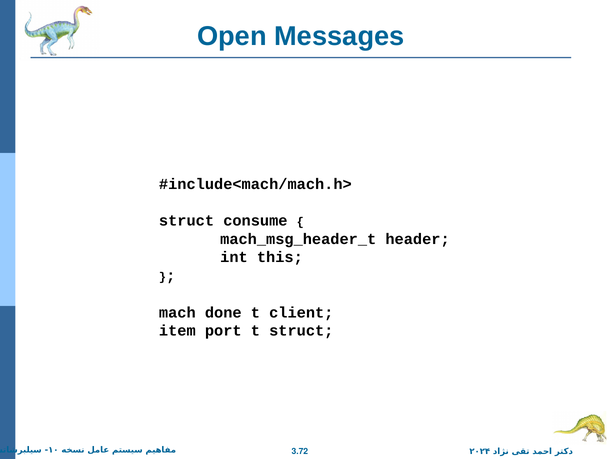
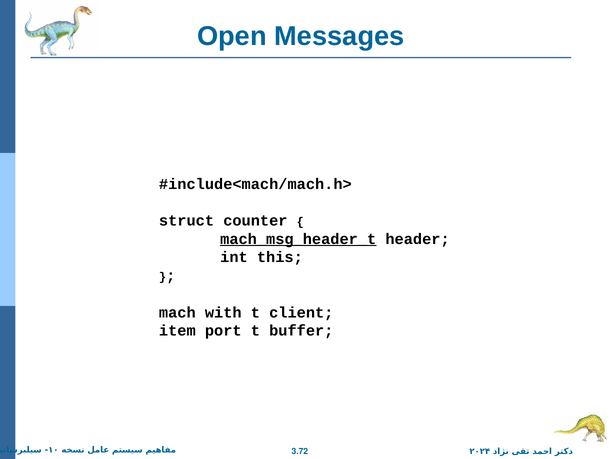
consume: consume -> counter
mach_msg_header_t underline: none -> present
done: done -> with
t struct: struct -> buffer
